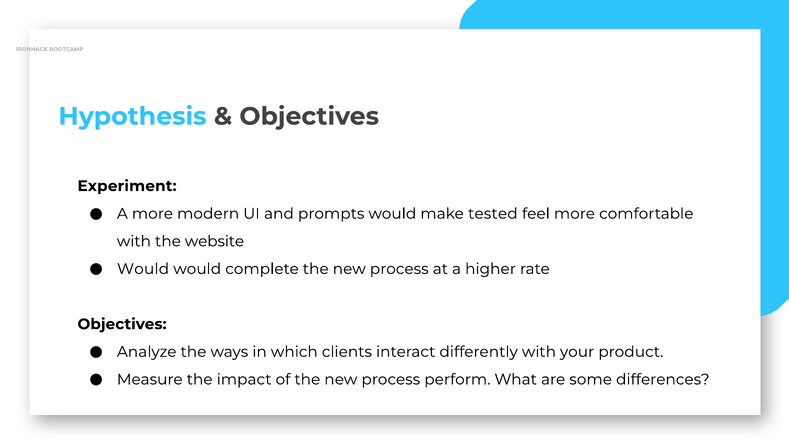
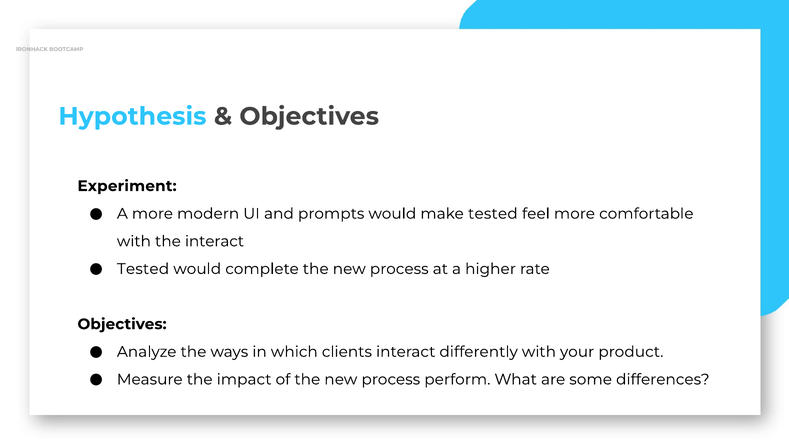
the website: website -> interact
Would at (143, 269): Would -> Tested
